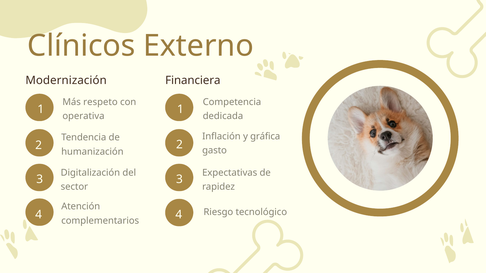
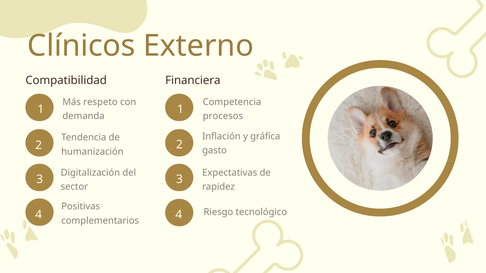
Modernización: Modernización -> Compatibilidad
operativa: operativa -> demanda
dedicada: dedicada -> procesos
Atención: Atención -> Positivas
